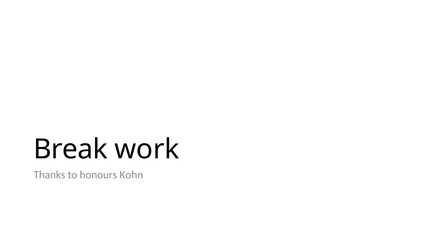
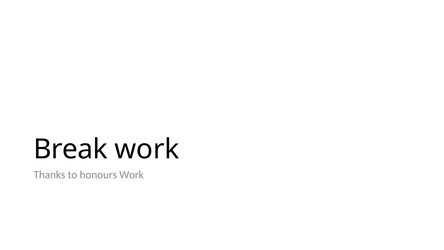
honours Kohn: Kohn -> Work
